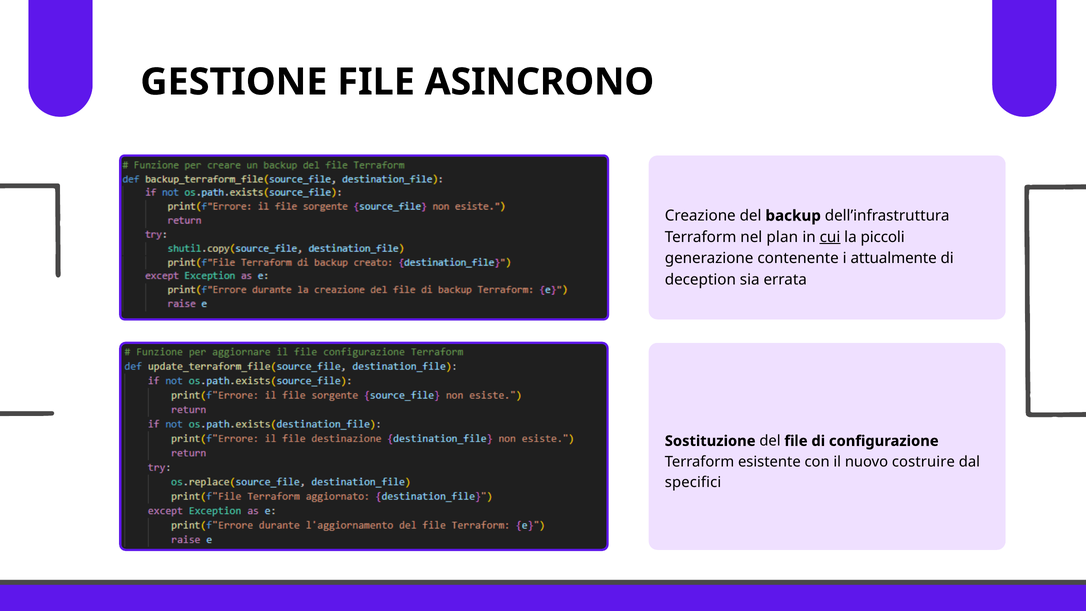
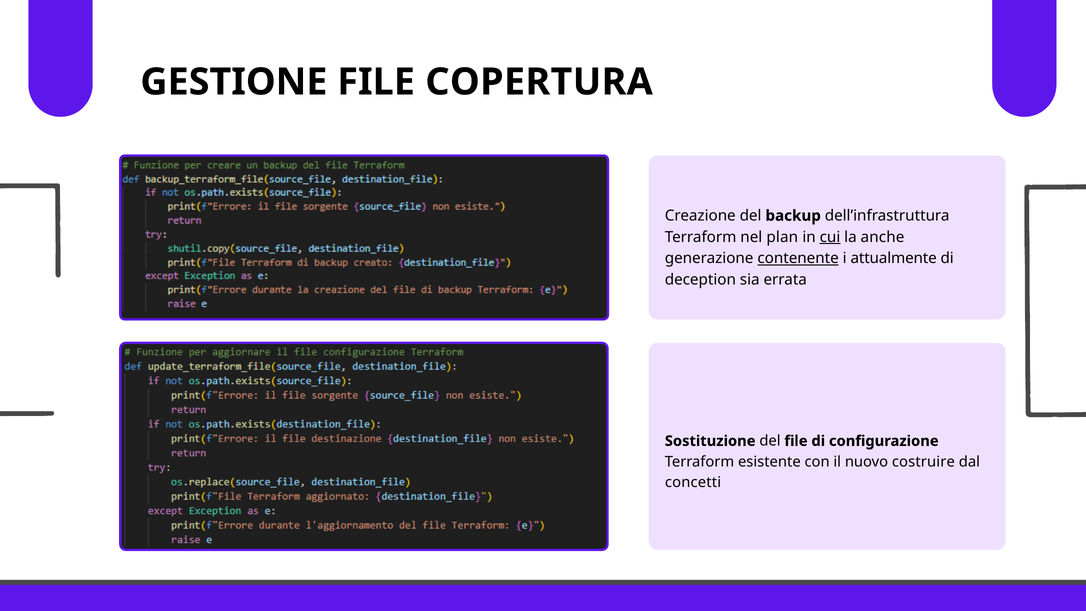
ASINCRONO: ASINCRONO -> COPERTURA
piccoli: piccoli -> anche
contenente underline: none -> present
specifici: specifici -> concetti
